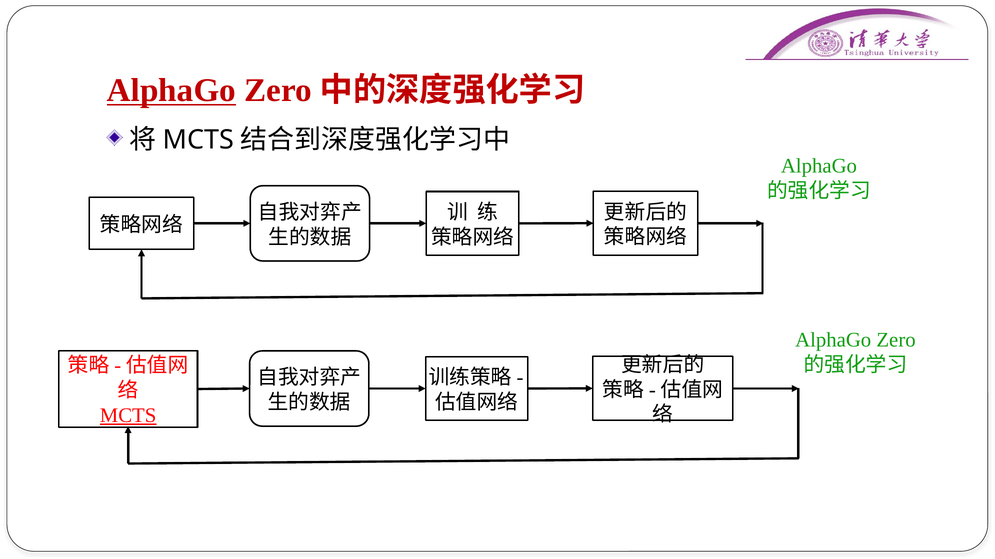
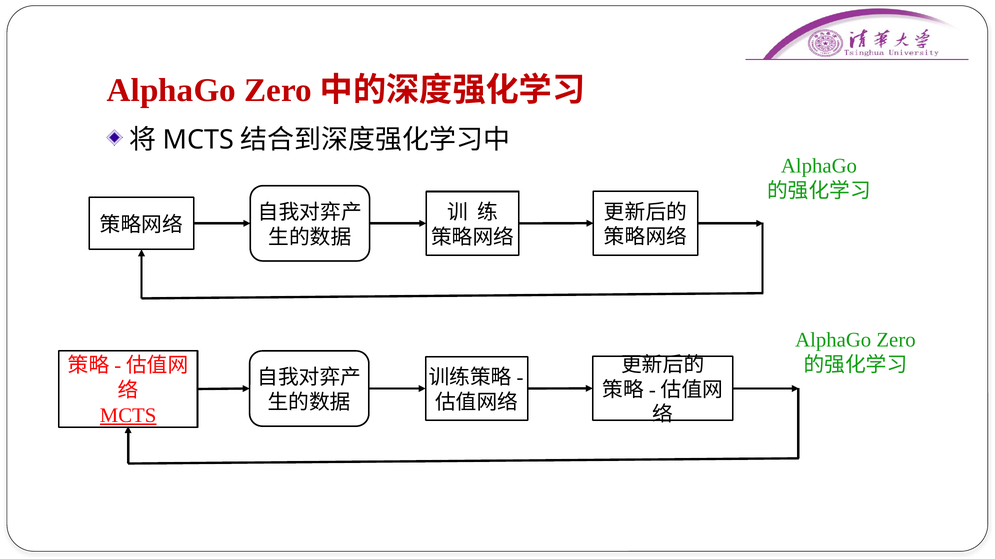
AlphaGo at (171, 91) underline: present -> none
